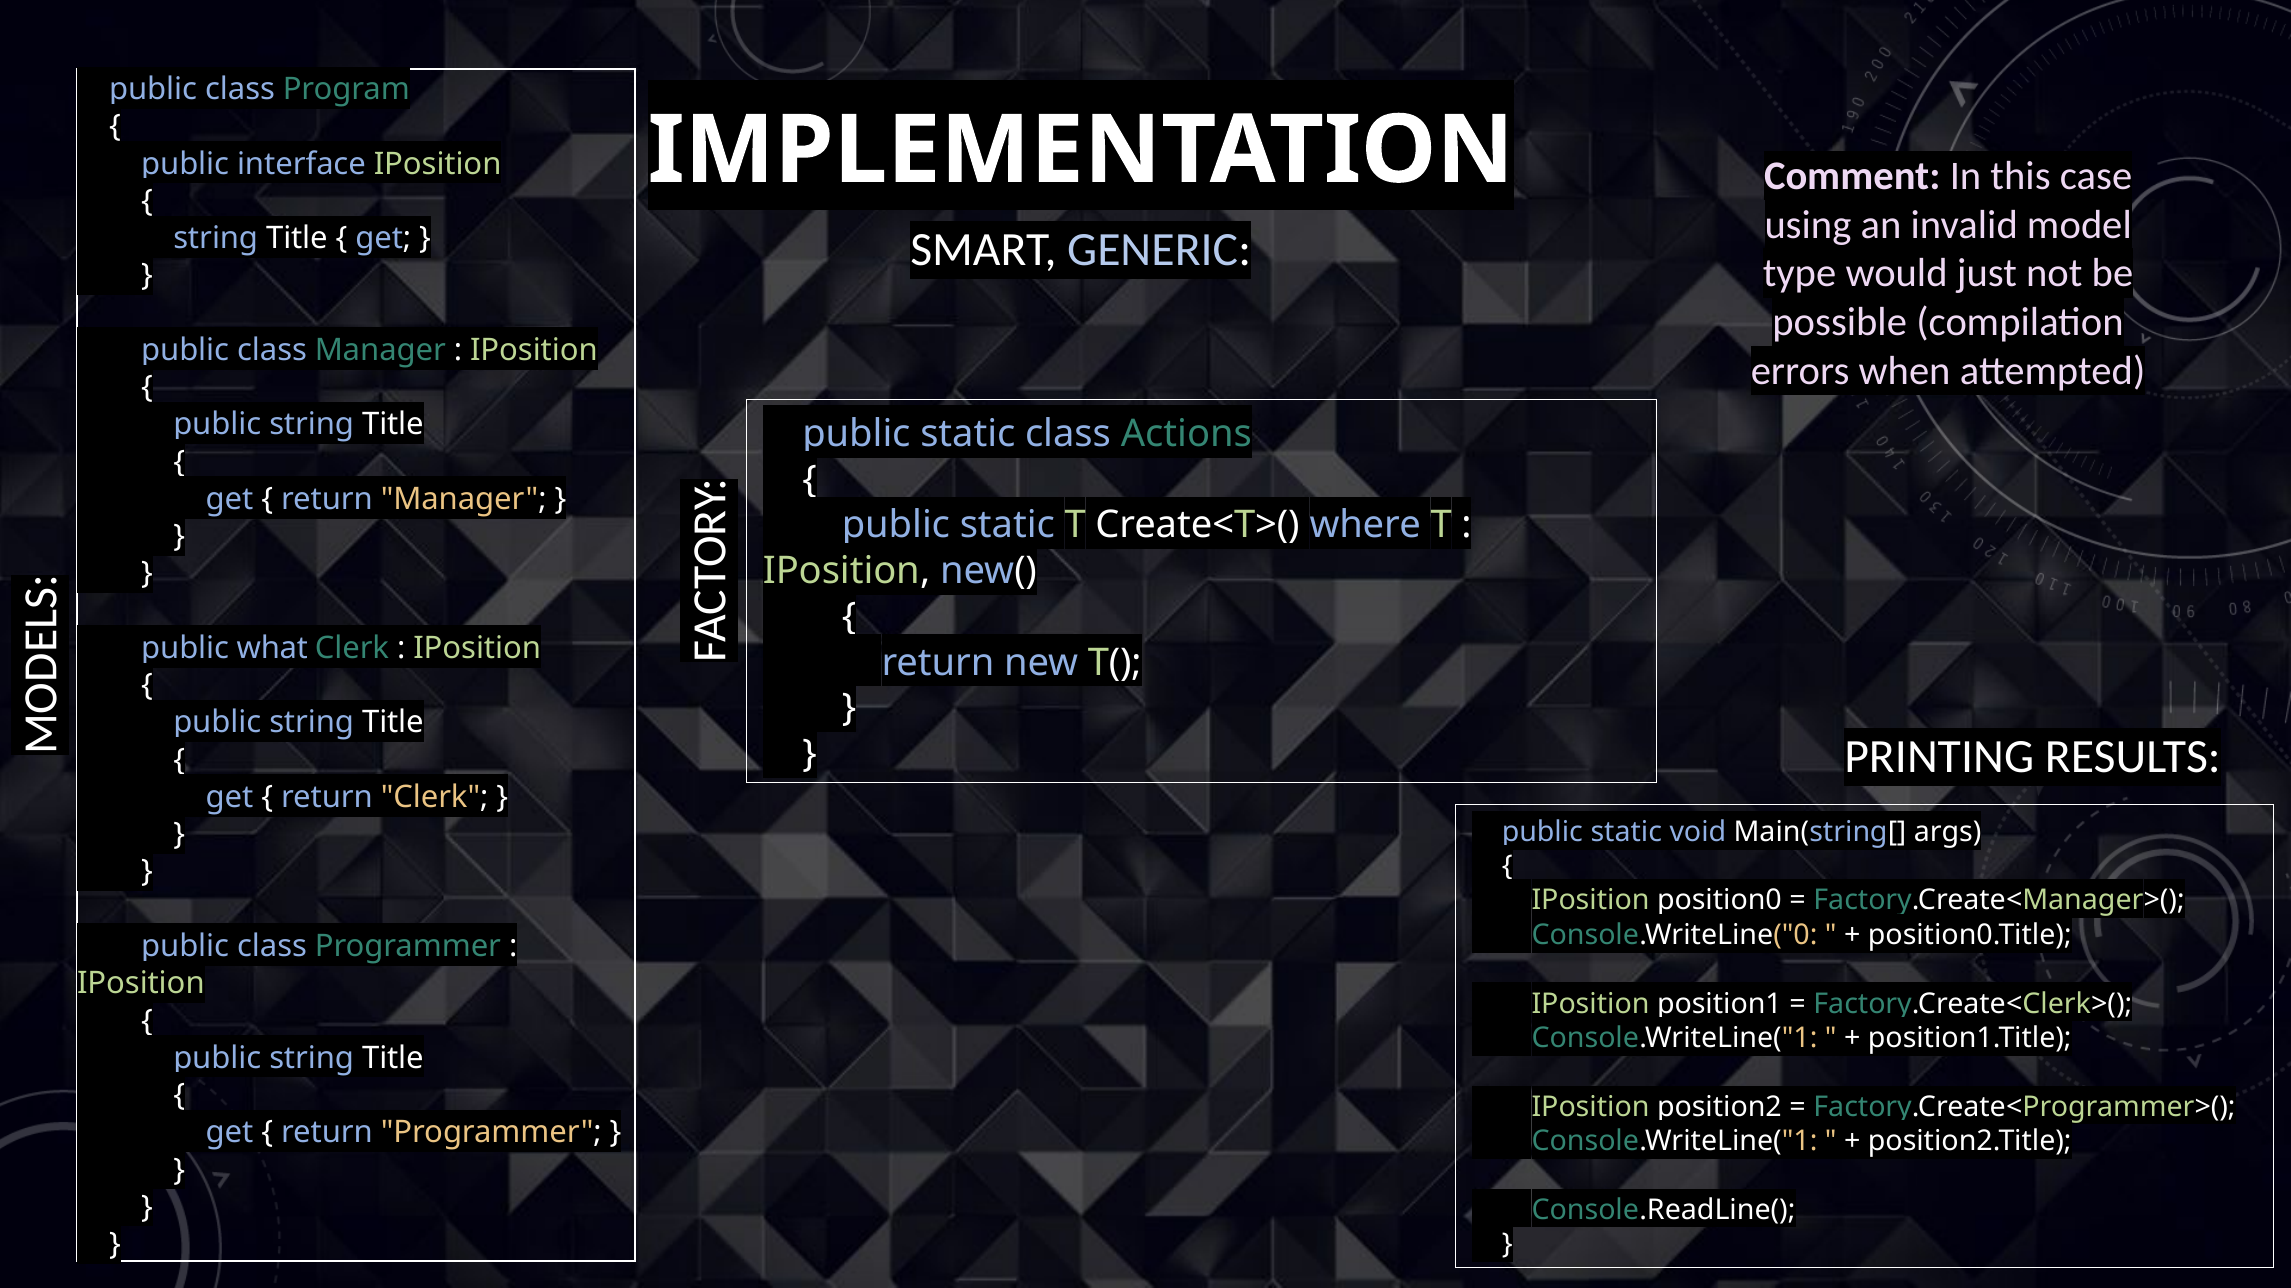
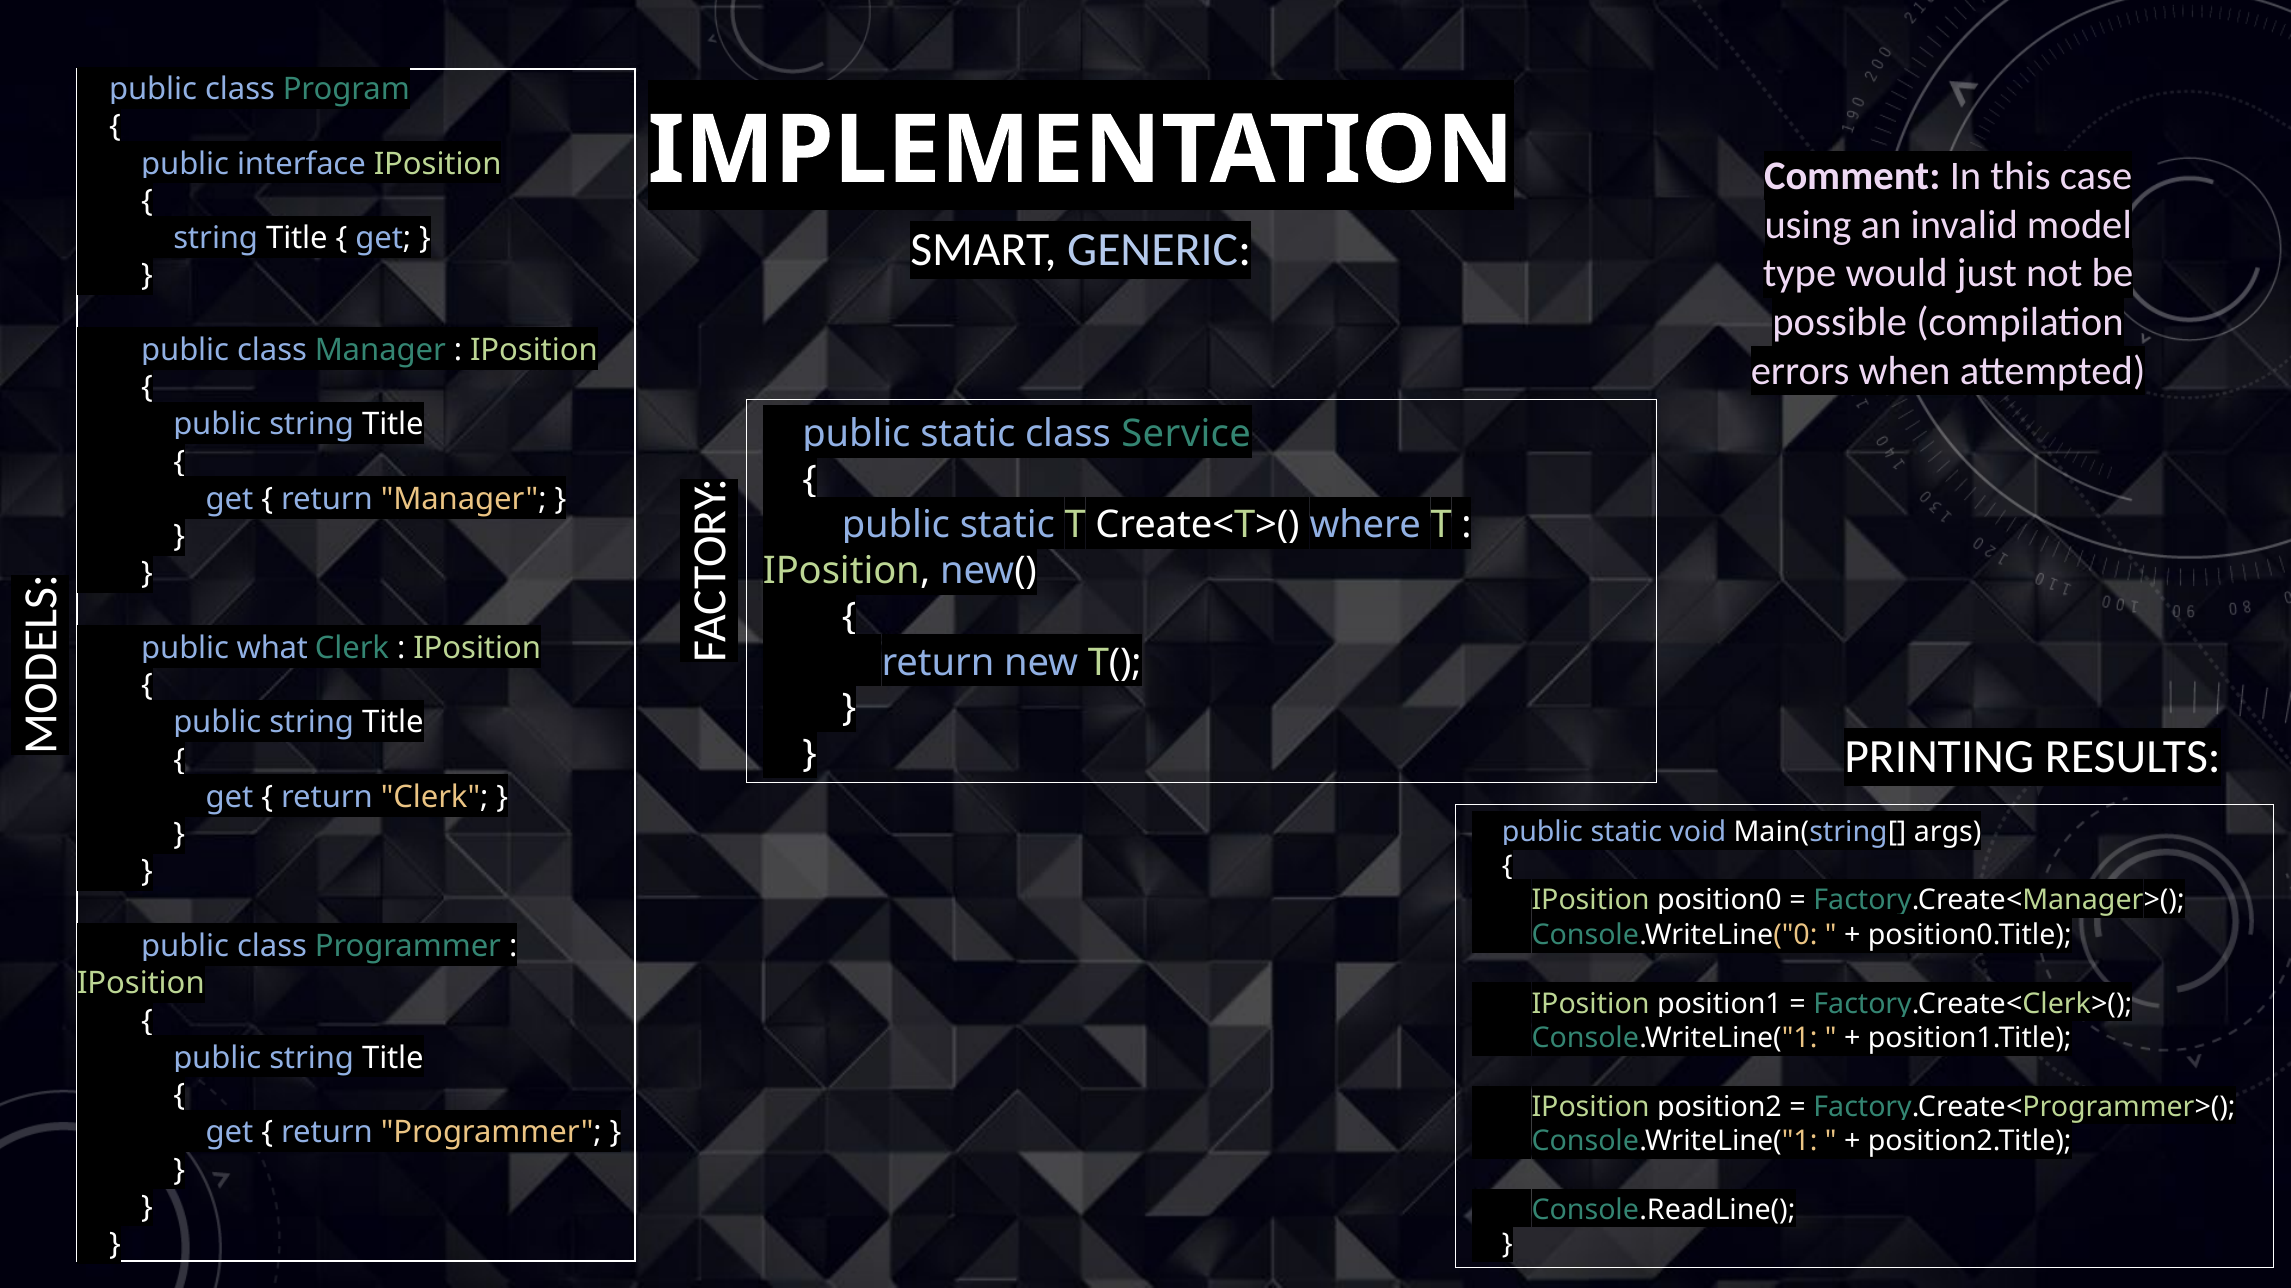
Actions: Actions -> Service
